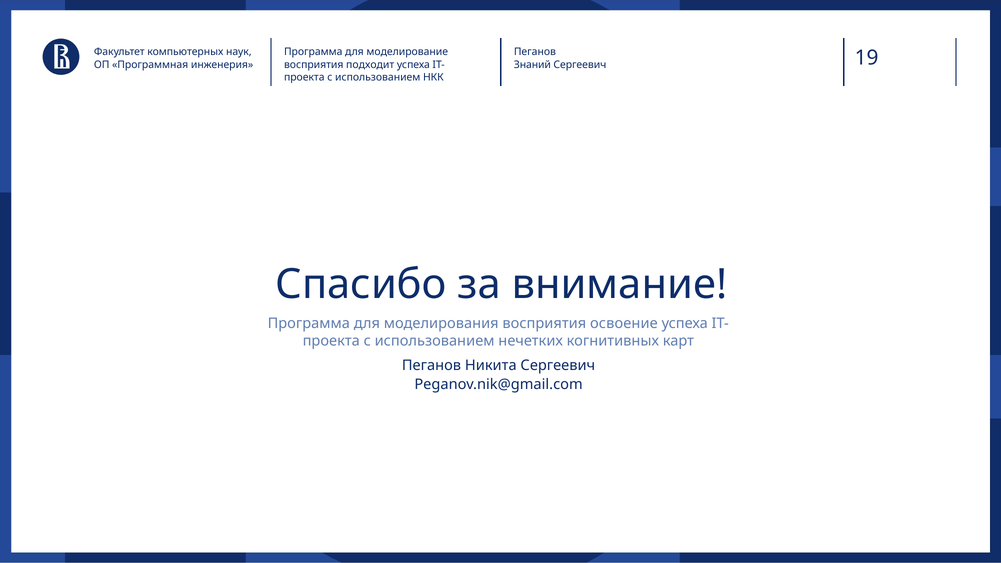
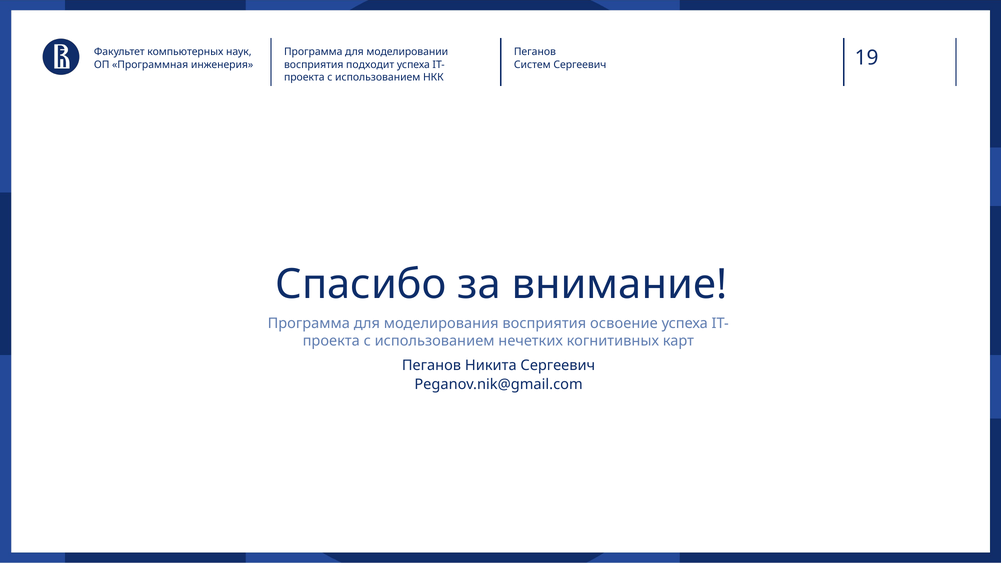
моделирование: моделирование -> моделировании
Знаний: Знаний -> Систем
